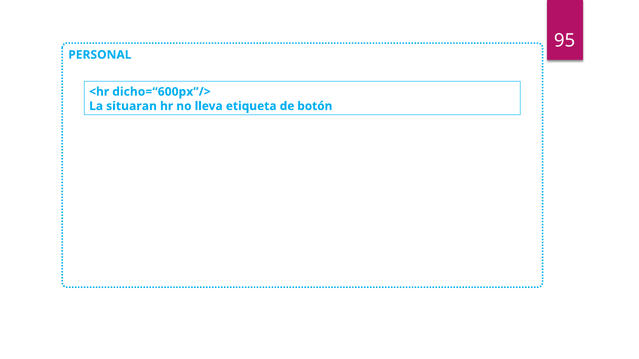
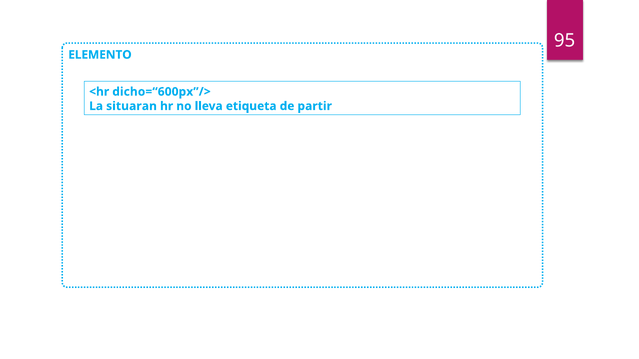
PERSONAL: PERSONAL -> ELEMENTO
botón: botón -> partir
